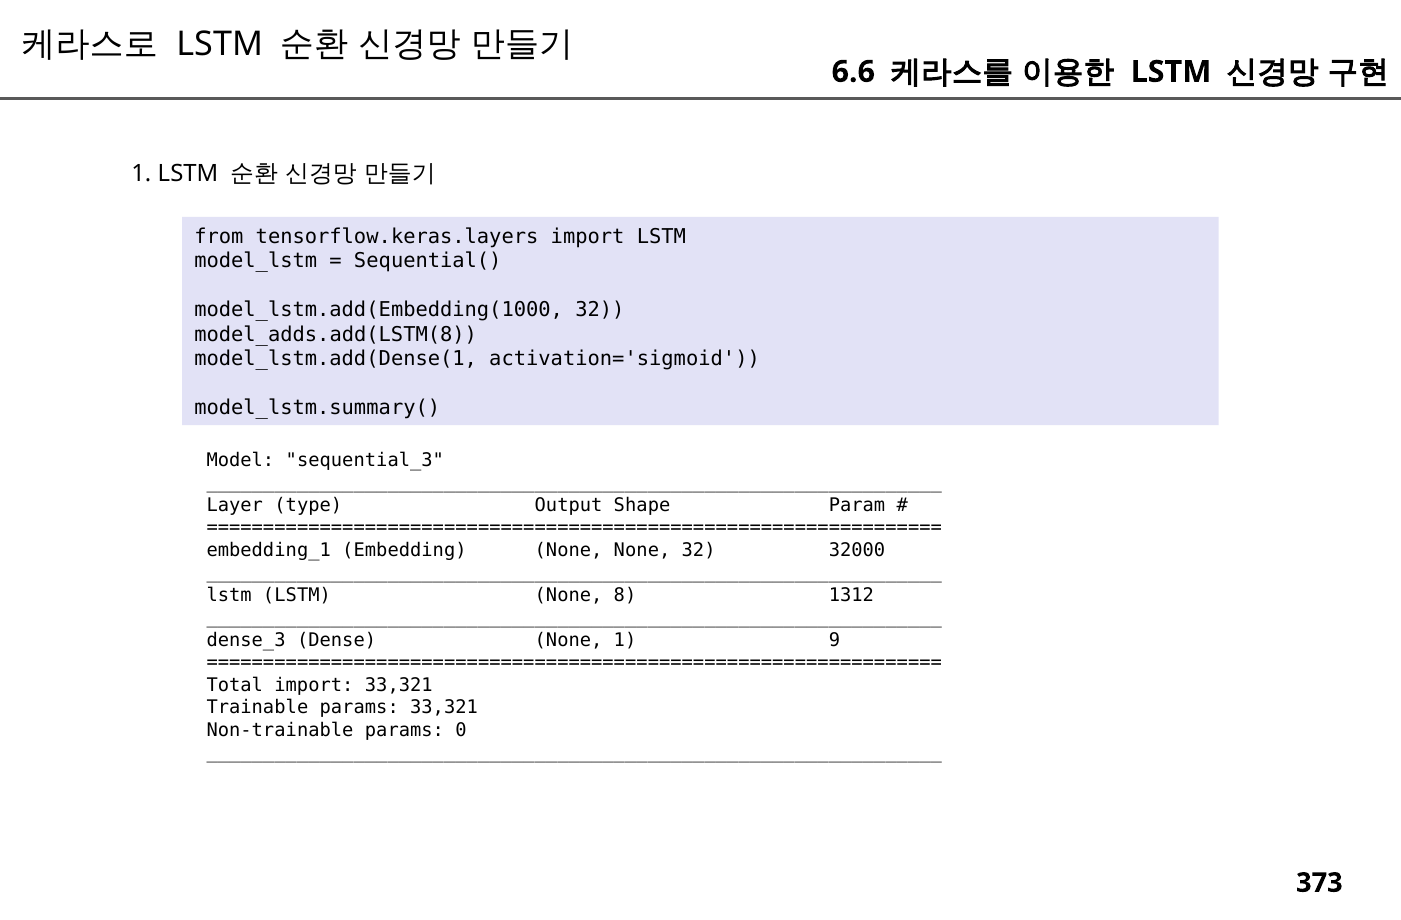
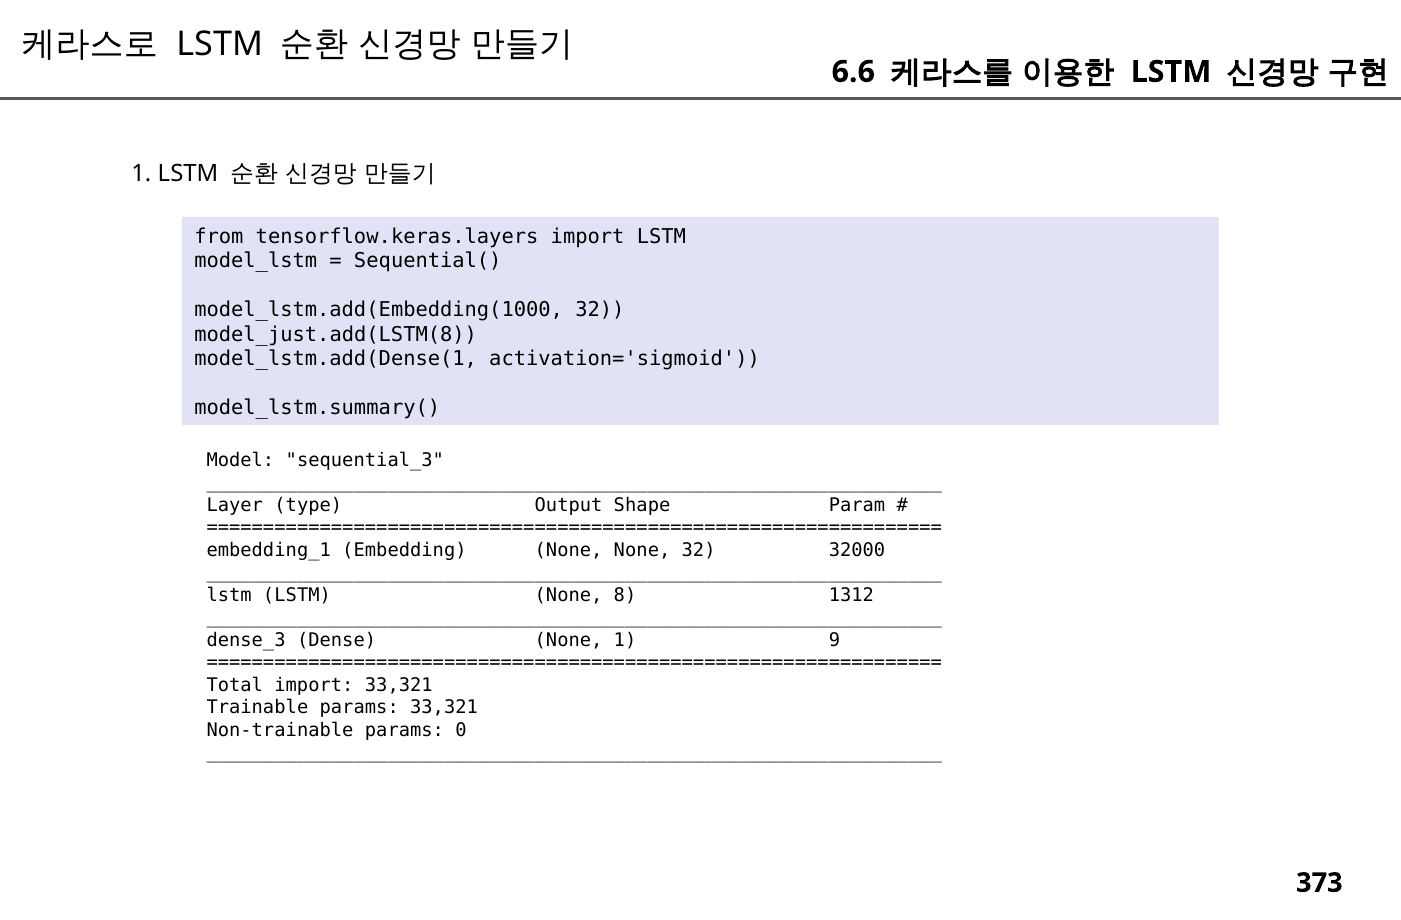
model_adds.add(LSTM(8: model_adds.add(LSTM(8 -> model_just.add(LSTM(8
